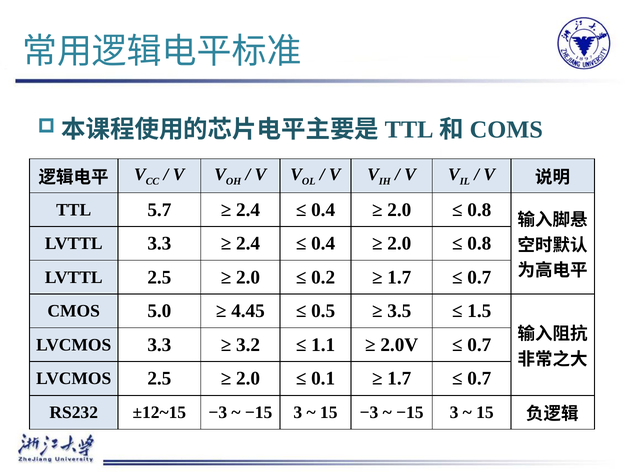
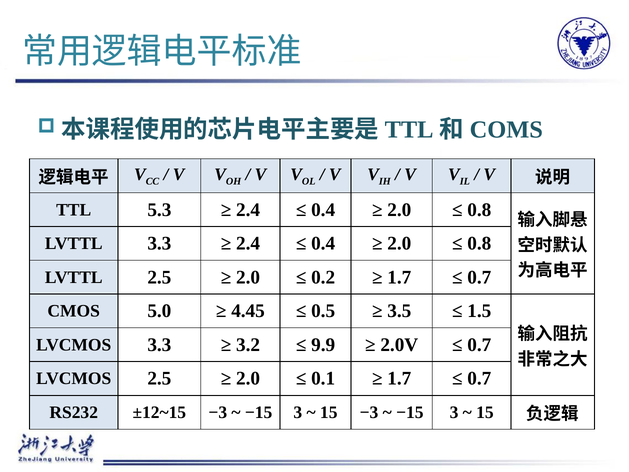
5.7: 5.7 -> 5.3
1.1: 1.1 -> 9.9
